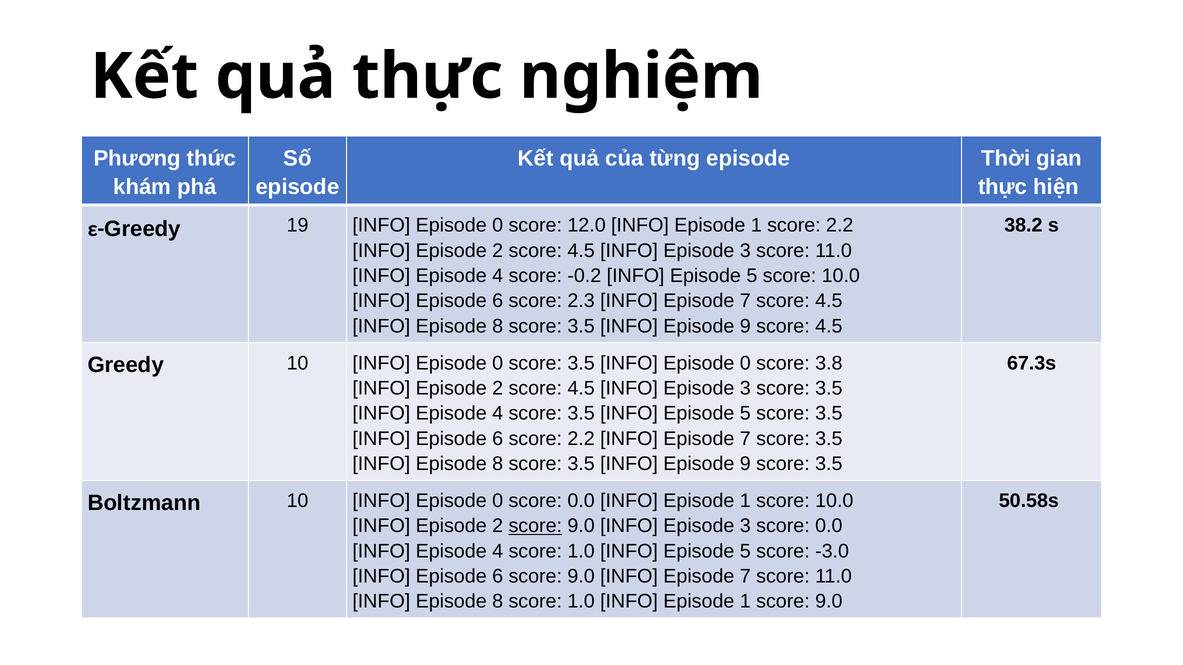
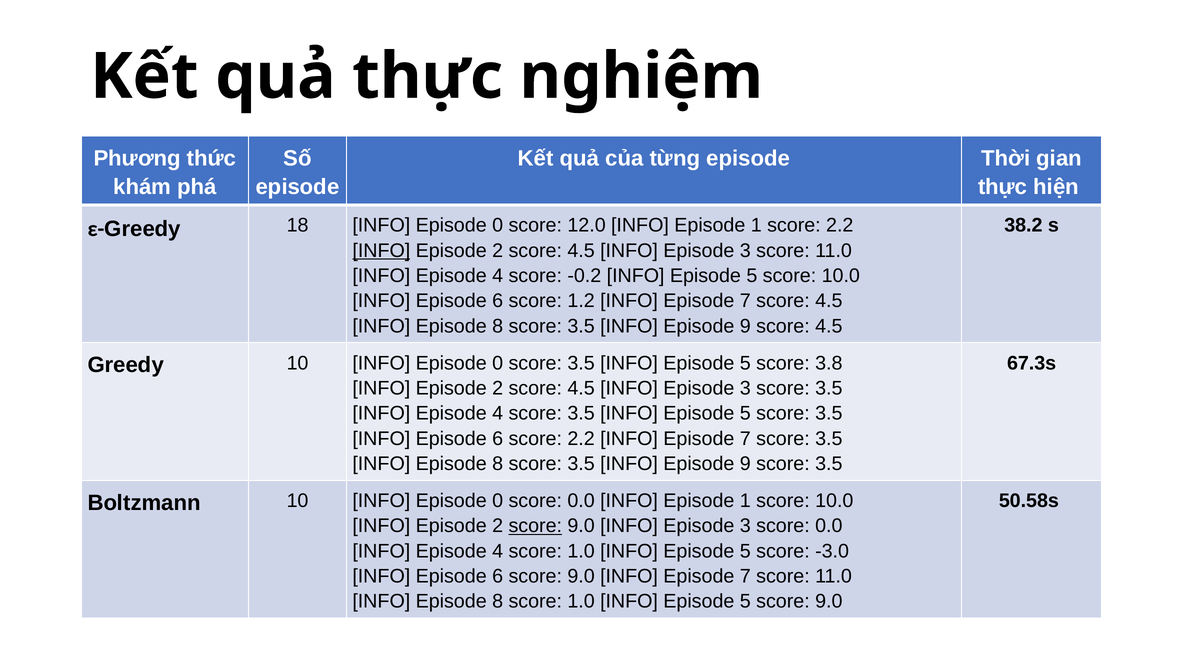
19: 19 -> 18
INFO at (381, 251) underline: none -> present
2.3: 2.3 -> 1.2
0 at (745, 363): 0 -> 5
1 at (745, 602): 1 -> 5
